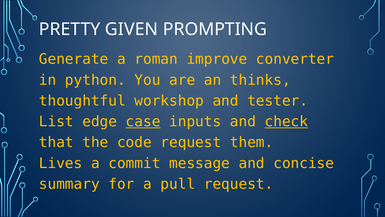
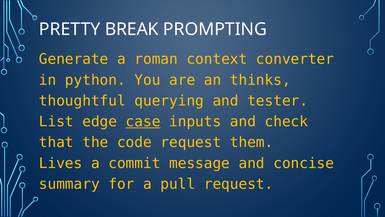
GIVEN: GIVEN -> BREAK
improve: improve -> context
workshop: workshop -> querying
check underline: present -> none
